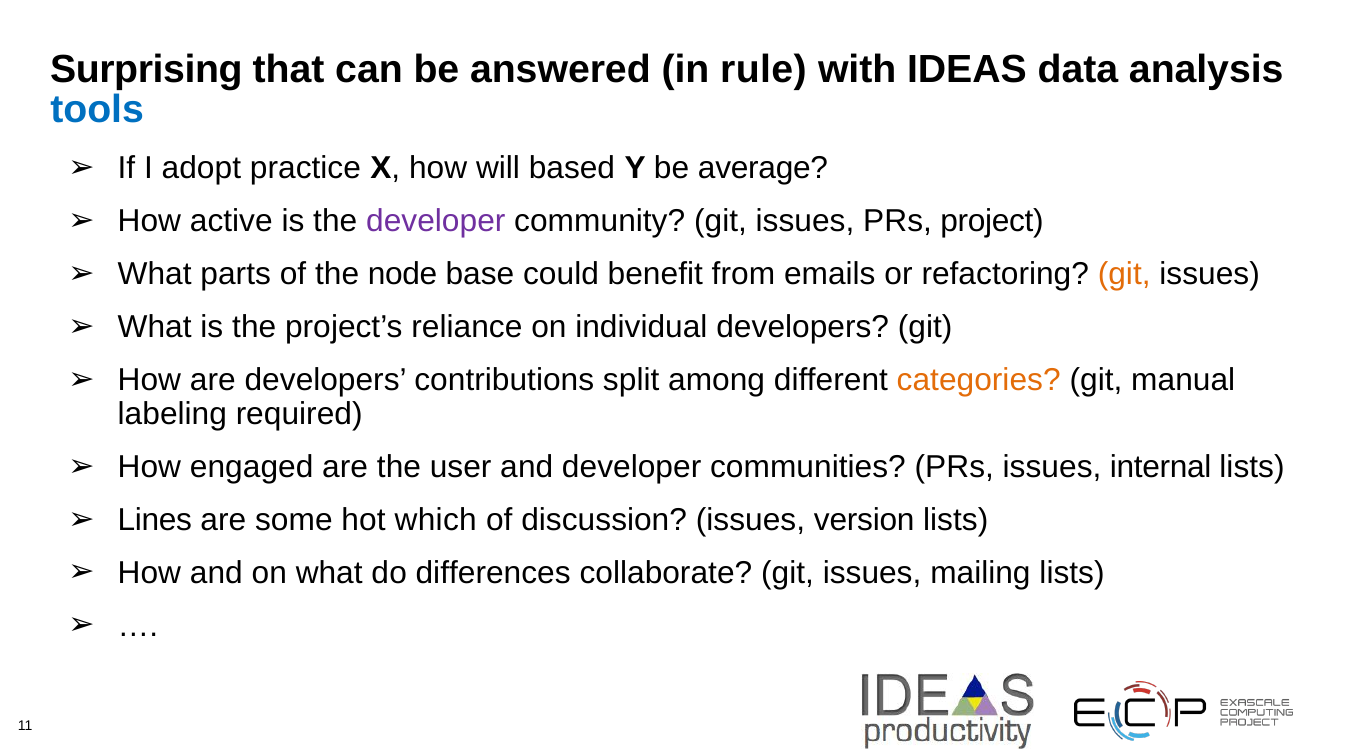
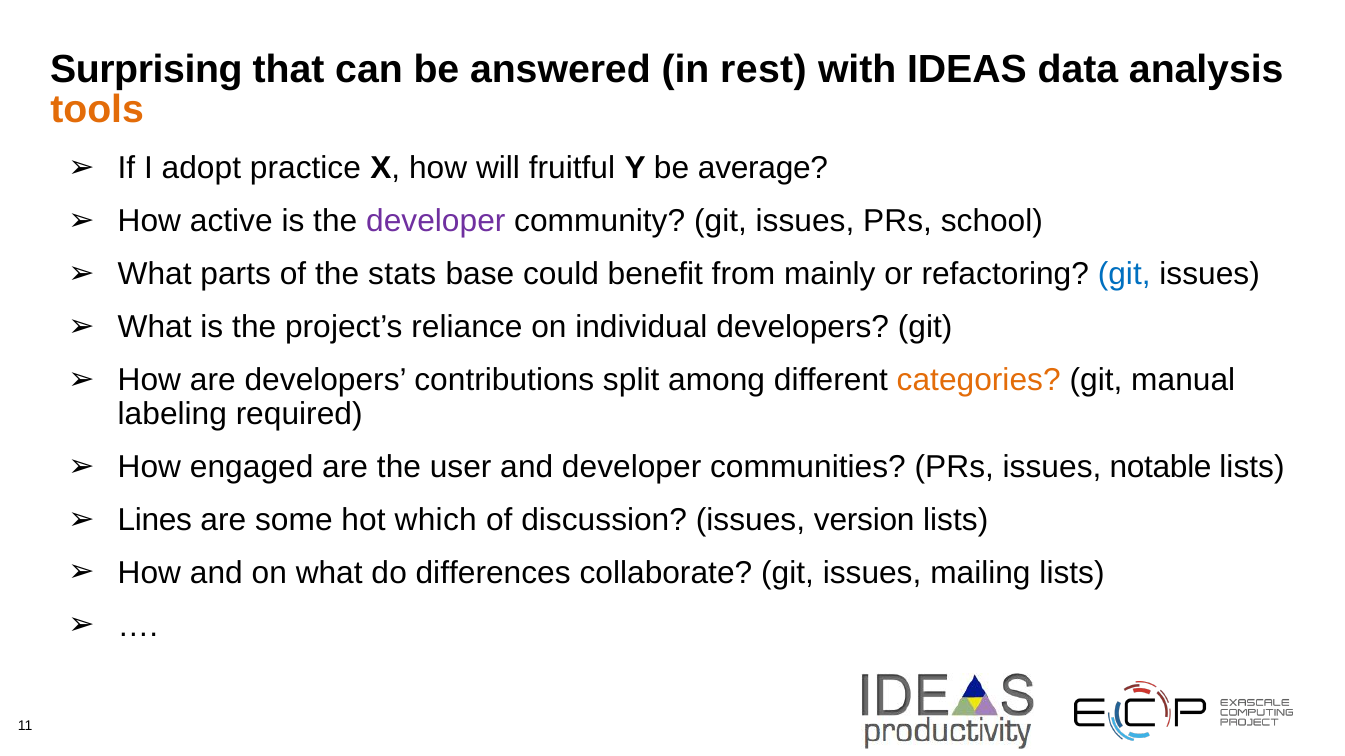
rule: rule -> rest
tools colour: blue -> orange
based: based -> fruitful
project: project -> school
node: node -> stats
emails: emails -> mainly
git at (1124, 274) colour: orange -> blue
internal: internal -> notable
